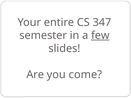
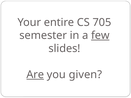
347: 347 -> 705
Are underline: none -> present
come: come -> given
